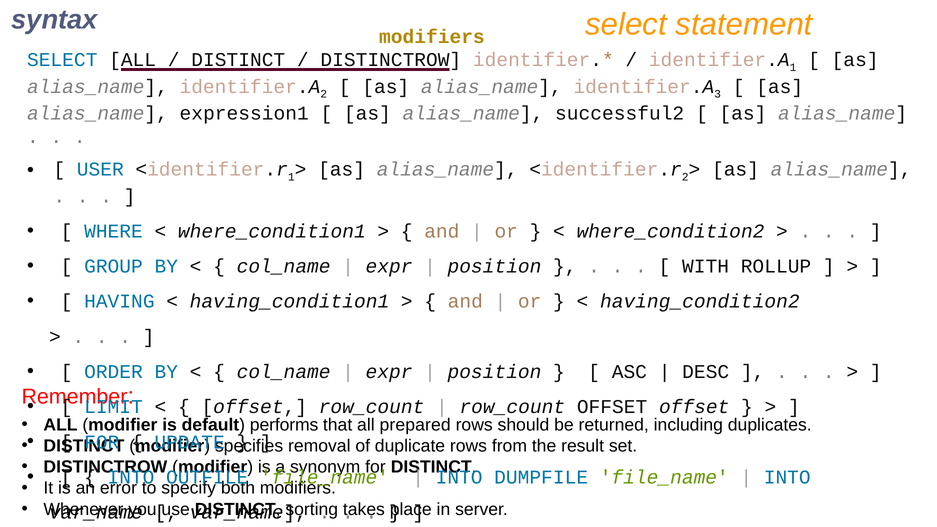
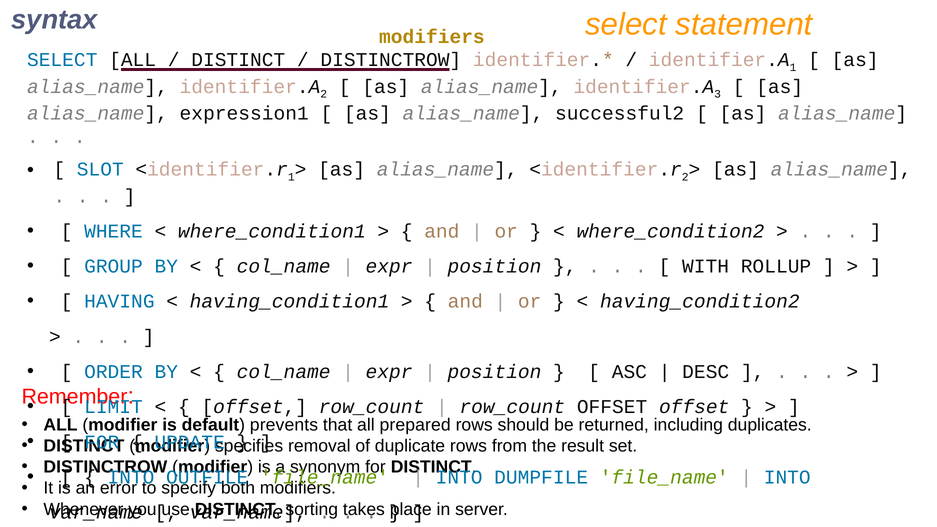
USER: USER -> SLOT
performs: performs -> prevents
